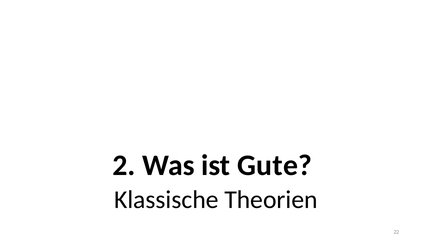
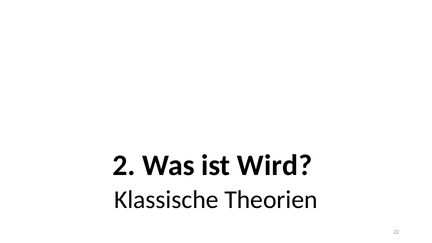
Gute: Gute -> Wird
